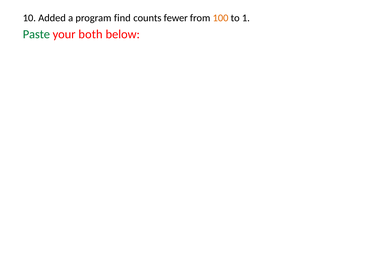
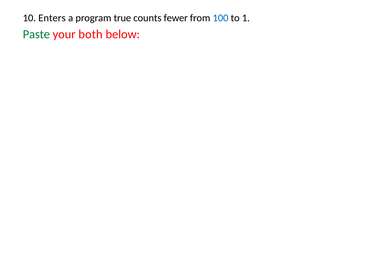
Added: Added -> Enters
find: find -> true
100 colour: orange -> blue
